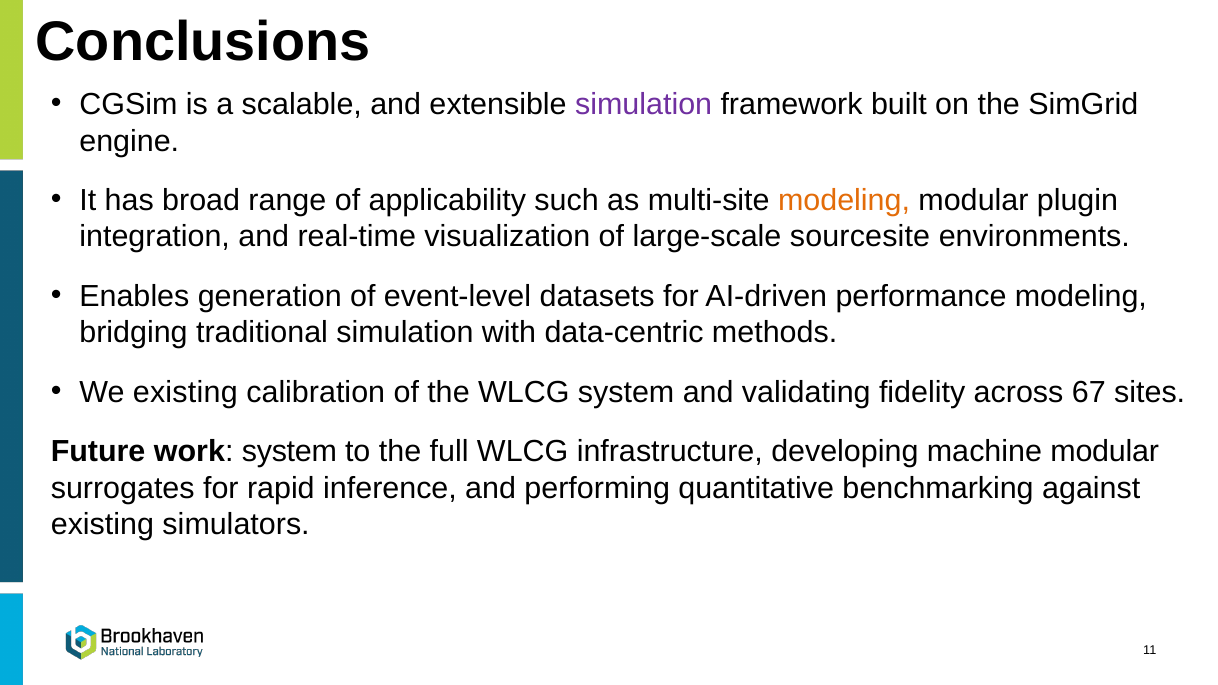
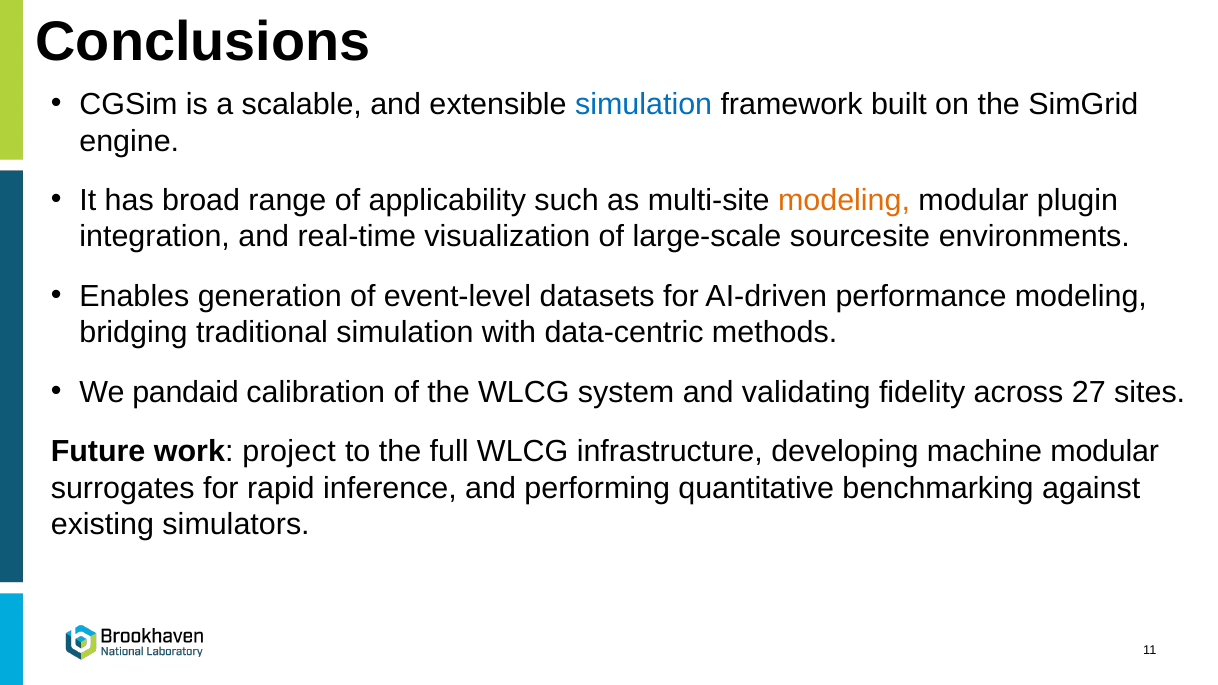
simulation at (644, 105) colour: purple -> blue
We existing: existing -> pandaid
67: 67 -> 27
work system: system -> project
